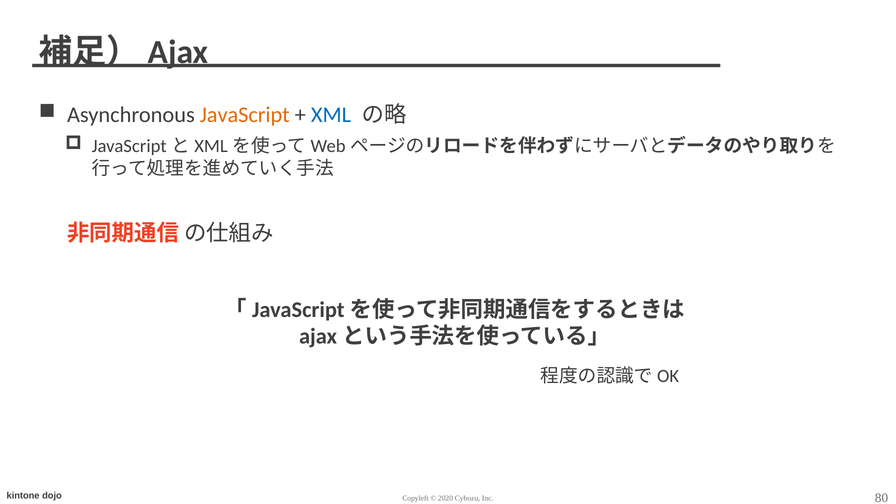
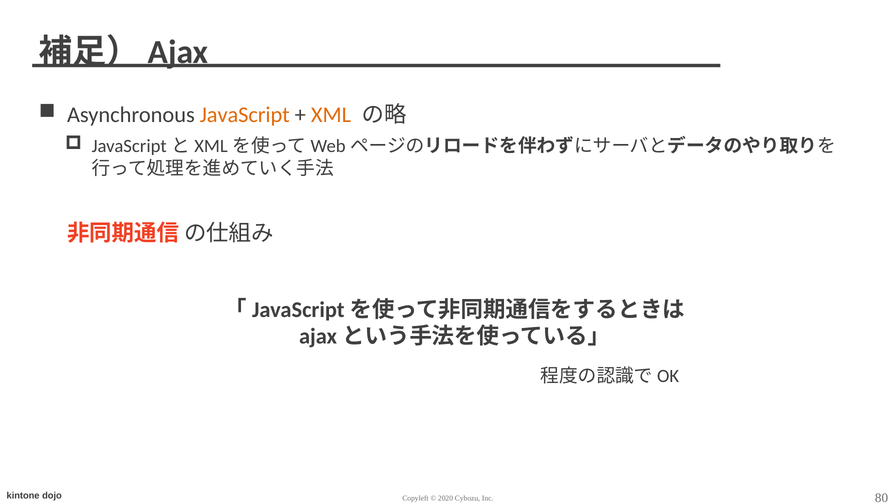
XML colour: blue -> orange
